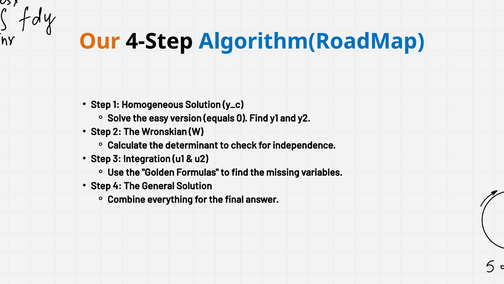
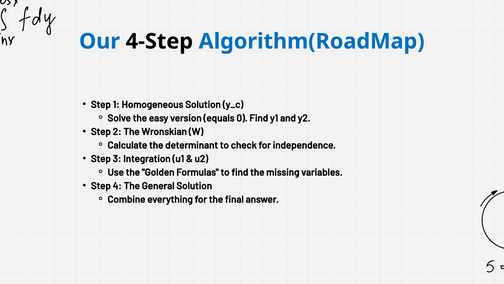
Our colour: orange -> blue
